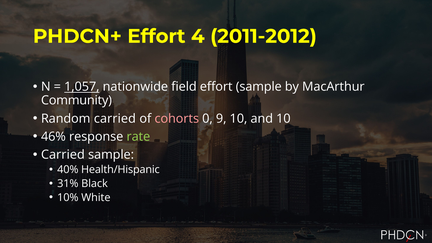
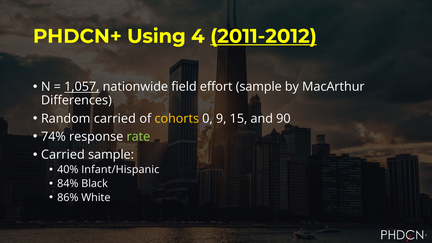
PHDCN+ Effort: Effort -> Using
2011-2012 underline: none -> present
Community: Community -> Differences
cohorts colour: pink -> yellow
9 10: 10 -> 15
and 10: 10 -> 90
46%: 46% -> 74%
Health/Hispanic: Health/Hispanic -> Infant/Hispanic
31%: 31% -> 84%
10%: 10% -> 86%
